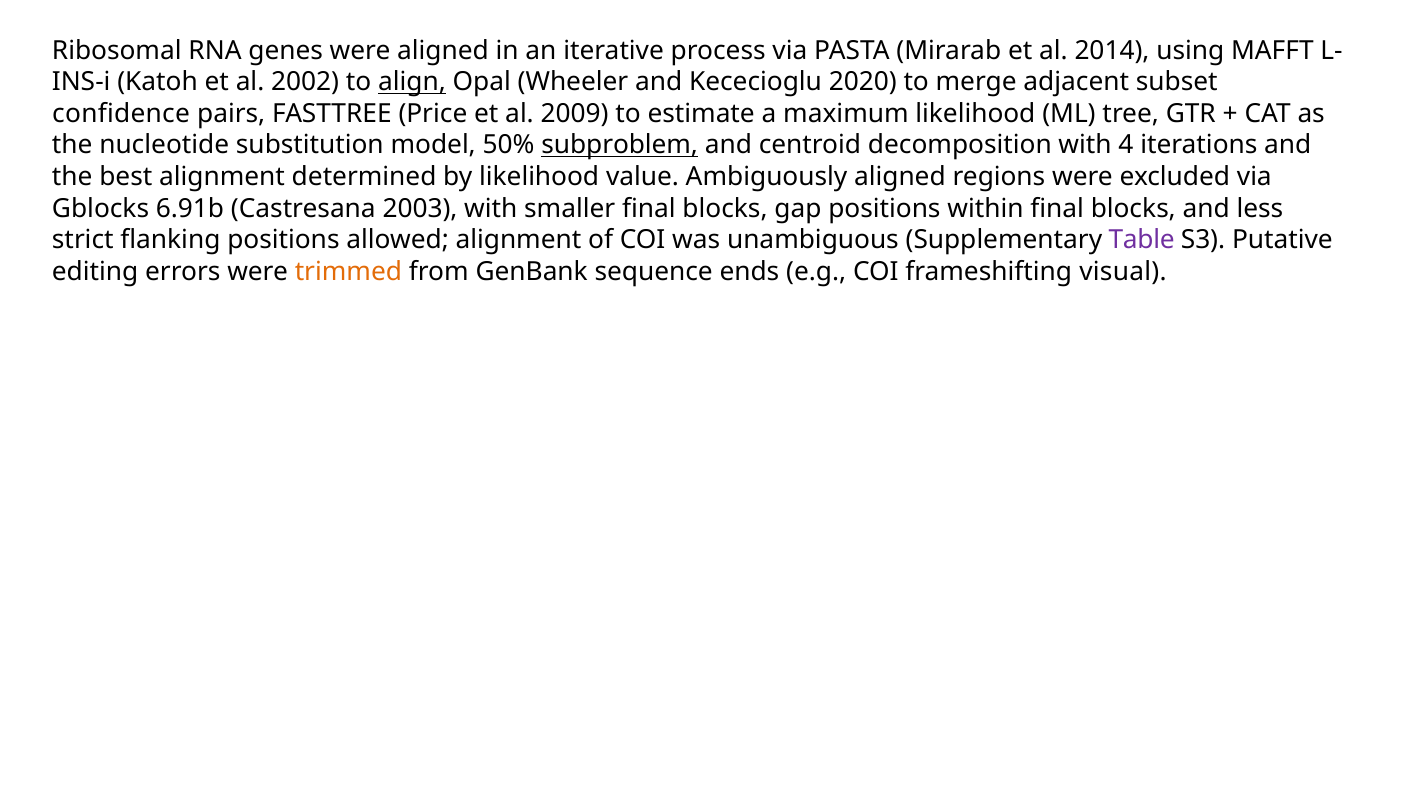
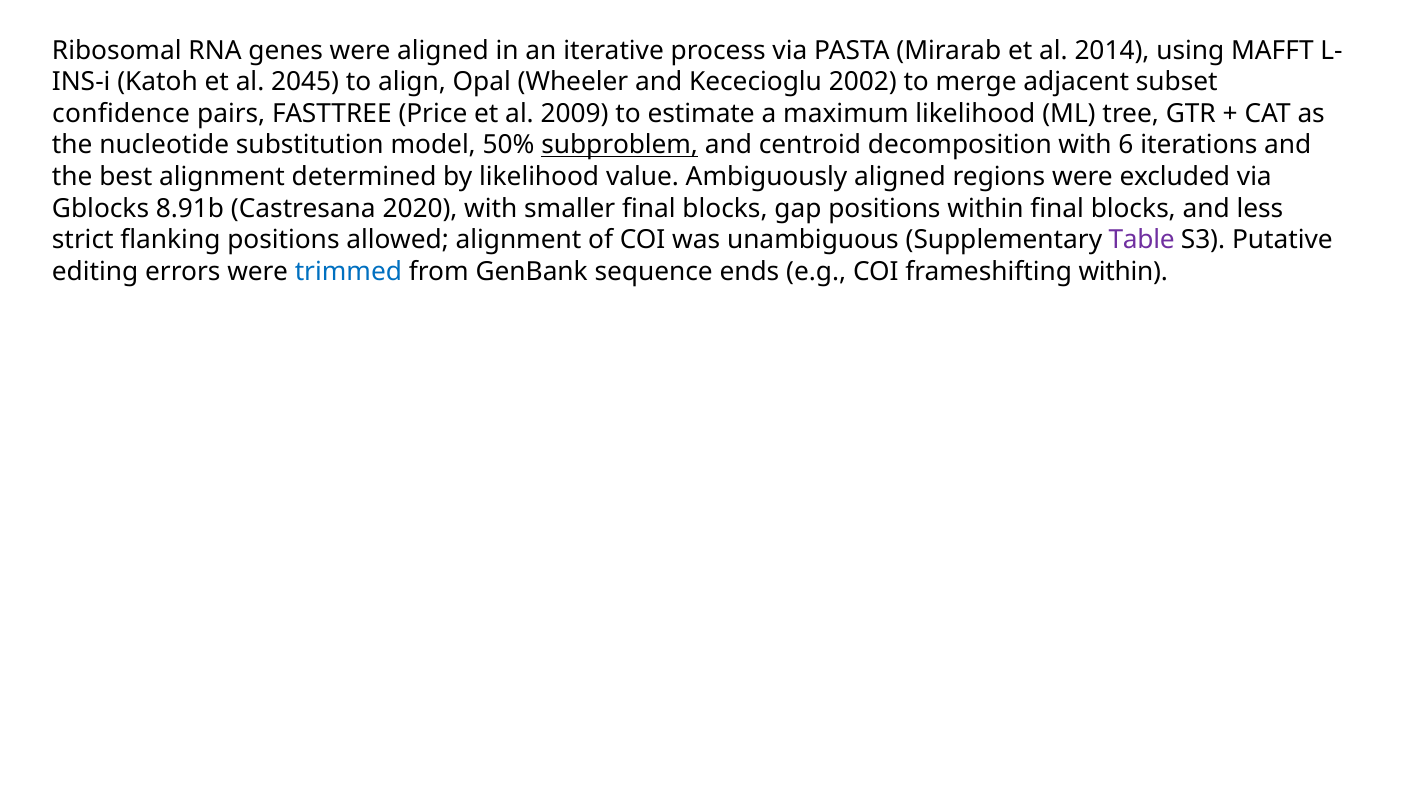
2002: 2002 -> 2045
align underline: present -> none
2020: 2020 -> 2002
4: 4 -> 6
6.91b: 6.91b -> 8.91b
2003: 2003 -> 2020
trimmed colour: orange -> blue
frameshifting visual: visual -> within
